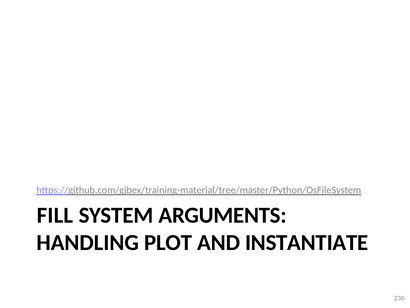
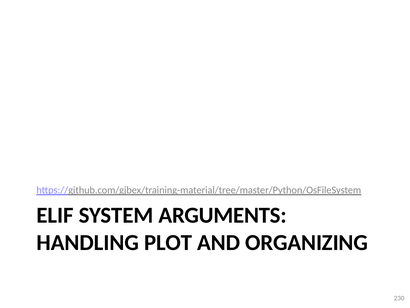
FILL: FILL -> ELIF
INSTANTIATE: INSTANTIATE -> ORGANIZING
